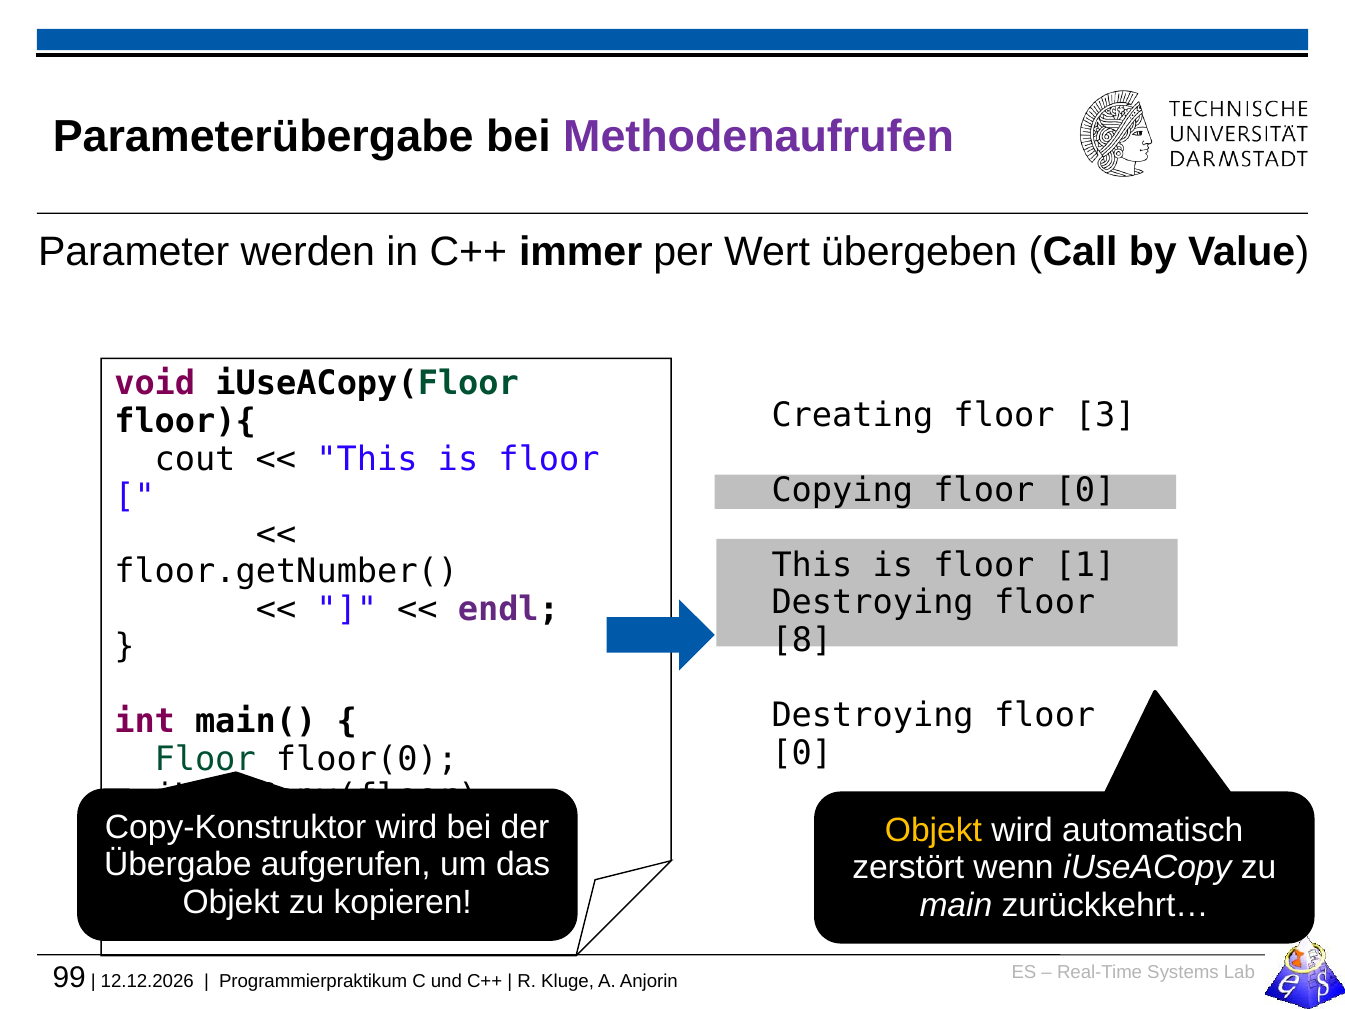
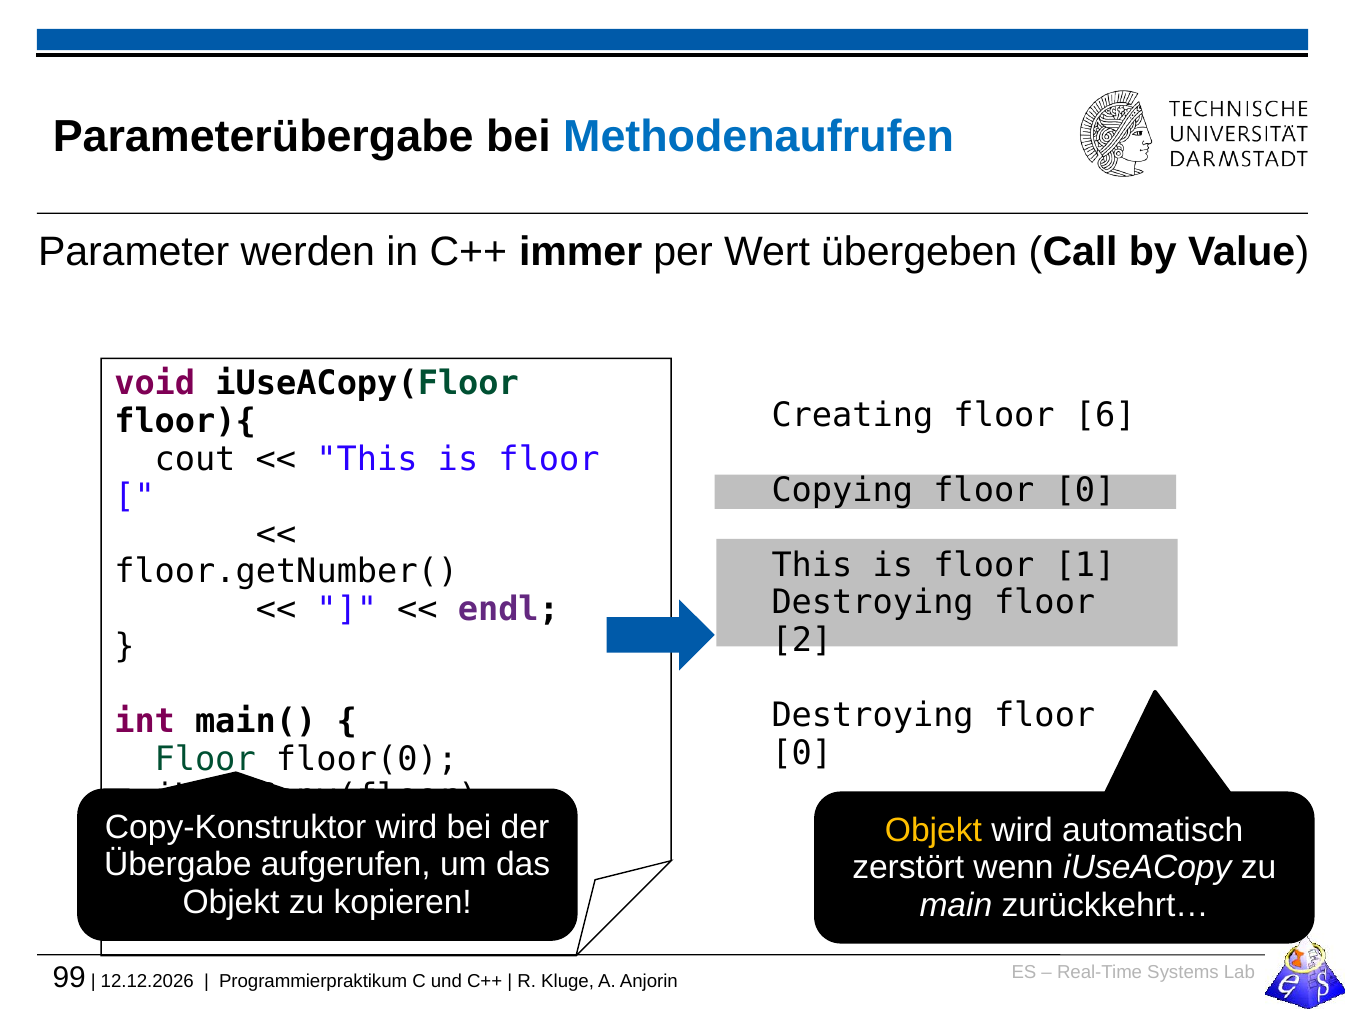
Methodenaufrufen colour: purple -> blue
3: 3 -> 6
8: 8 -> 2
